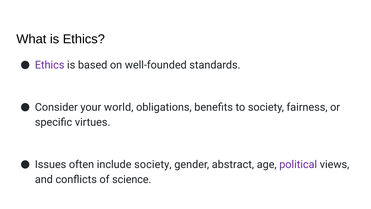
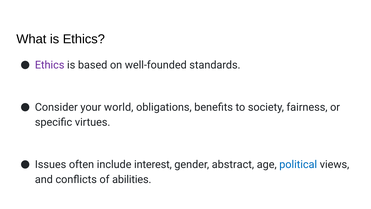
include society: society -> interest
political colour: purple -> blue
science: science -> abilities
